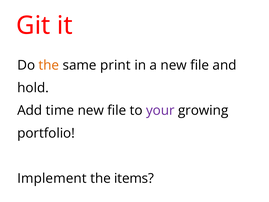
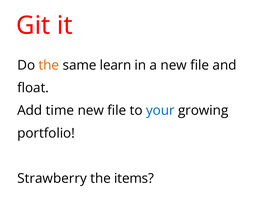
print: print -> learn
hold: hold -> float
your colour: purple -> blue
Implement: Implement -> Strawberry
